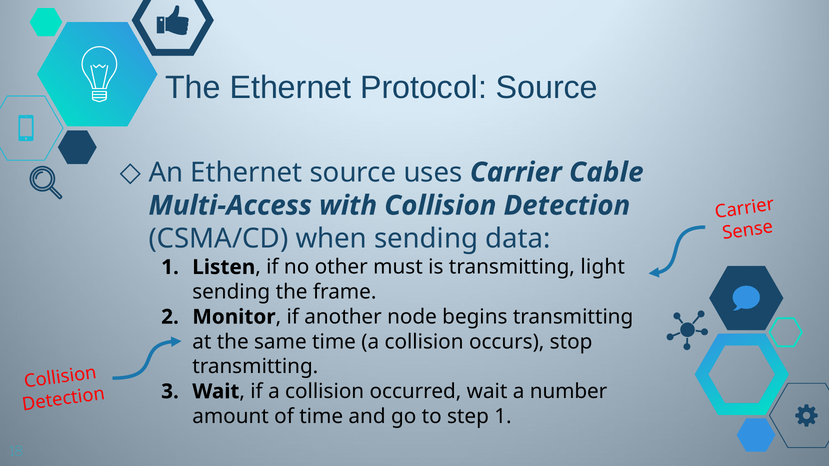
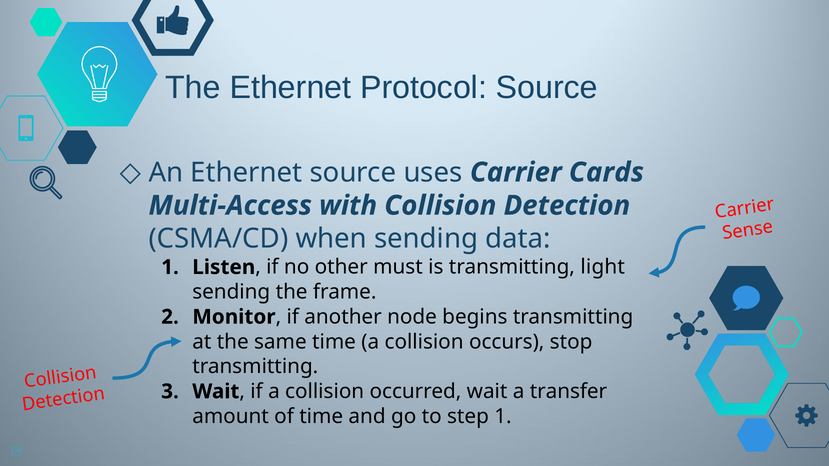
Cable: Cable -> Cards
number: number -> transfer
